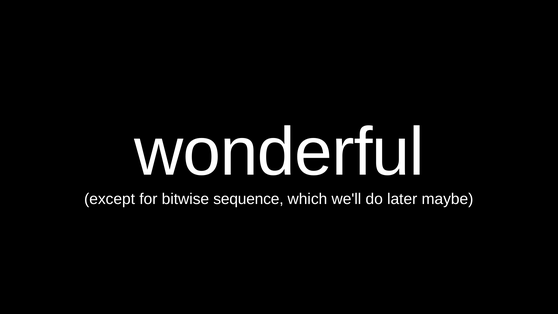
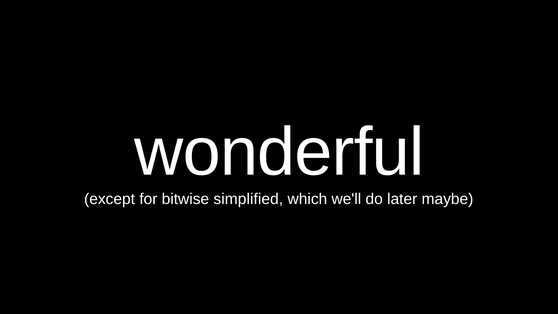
sequence: sequence -> simplified
